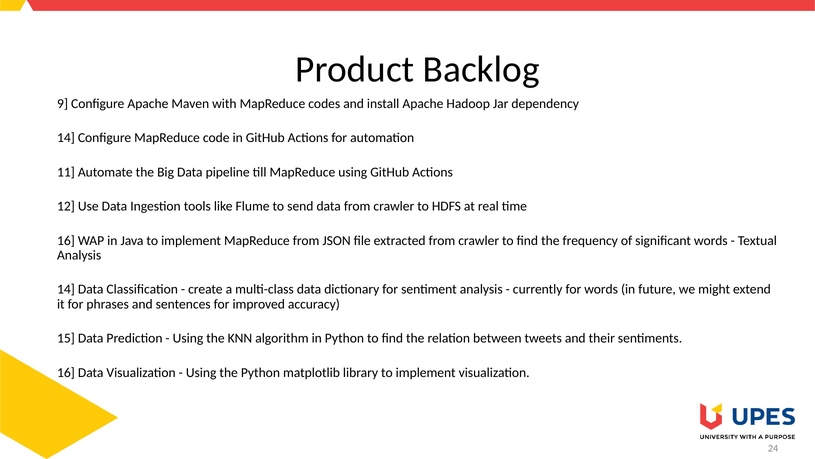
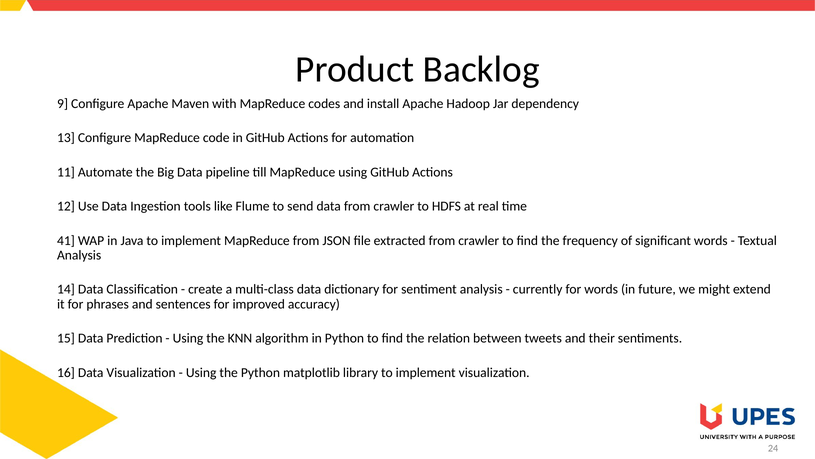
14 at (66, 138): 14 -> 13
16 at (66, 240): 16 -> 41
